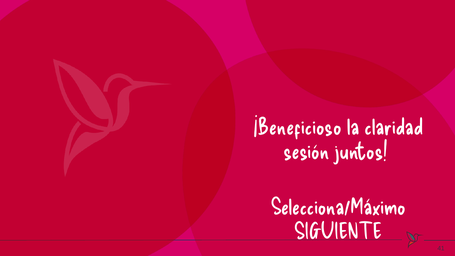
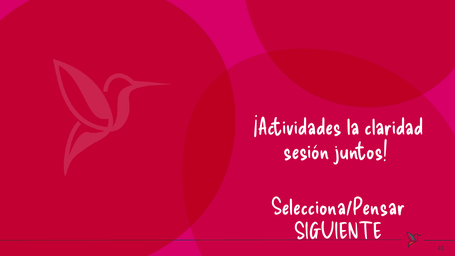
¡Beneficioso: ¡Beneficioso -> ¡Actividades
Selecciona/Máximo: Selecciona/Máximo -> Selecciona/Pensar
